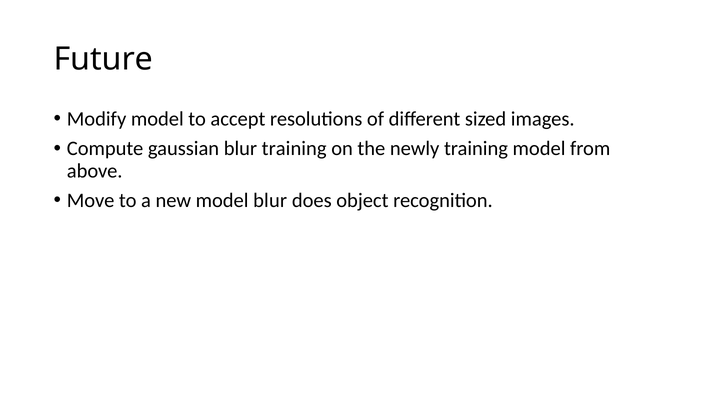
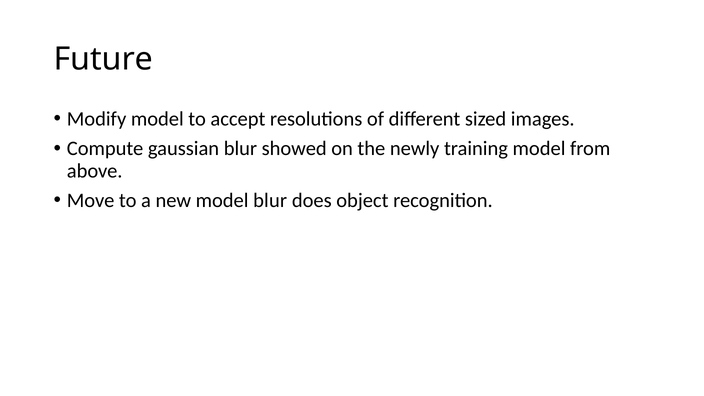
blur training: training -> showed
